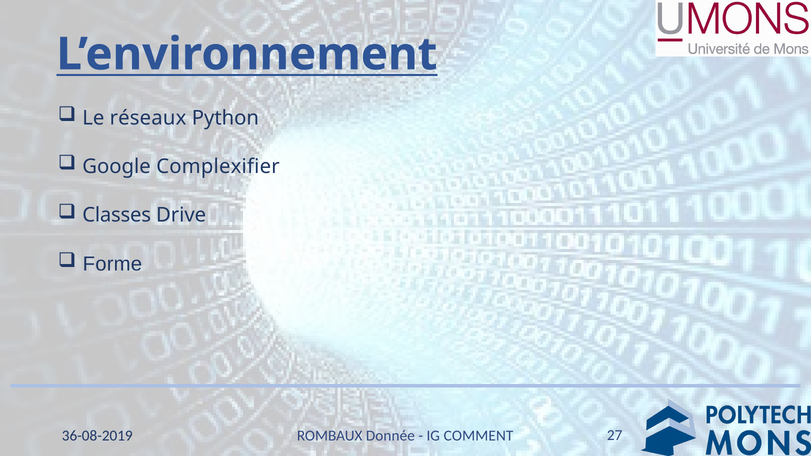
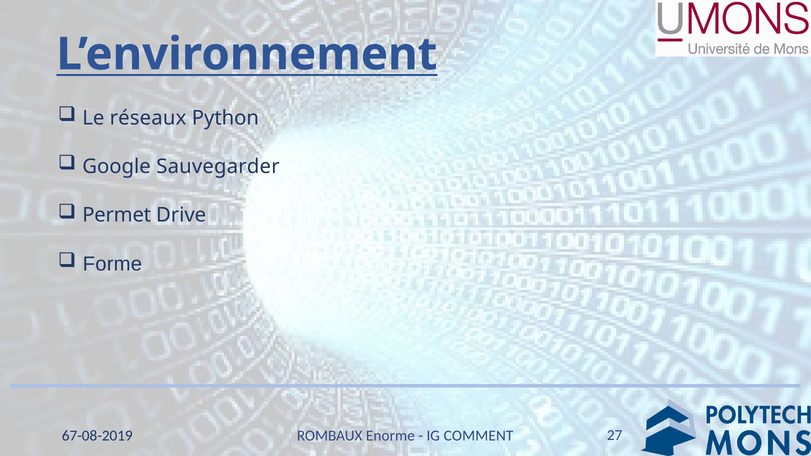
Complexifier: Complexifier -> Sauvegarder
Classes: Classes -> Permet
36-08-2019: 36-08-2019 -> 67-08-2019
Donnée: Donnée -> Enorme
